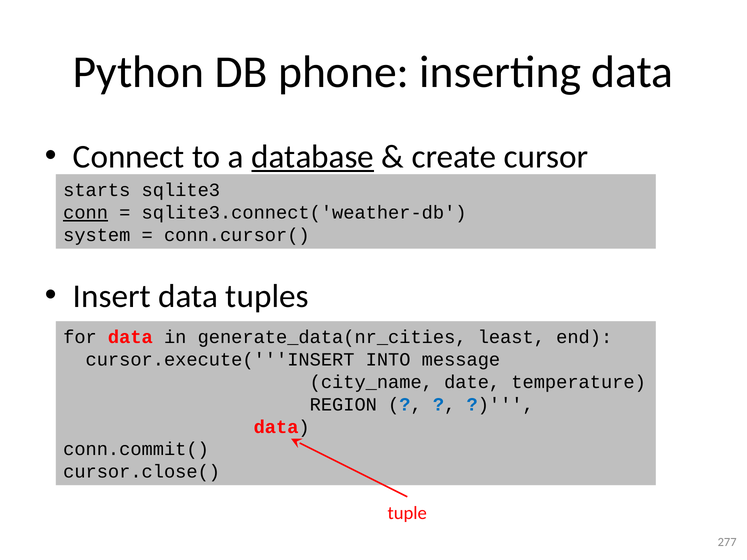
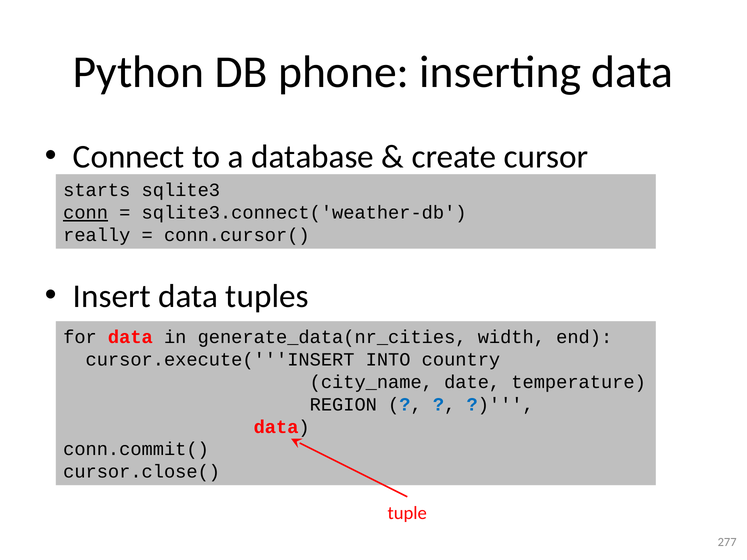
database underline: present -> none
system: system -> really
least: least -> width
message: message -> country
